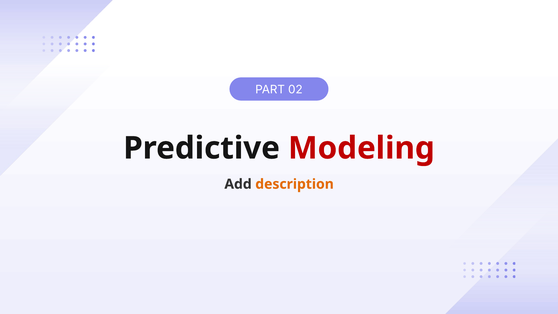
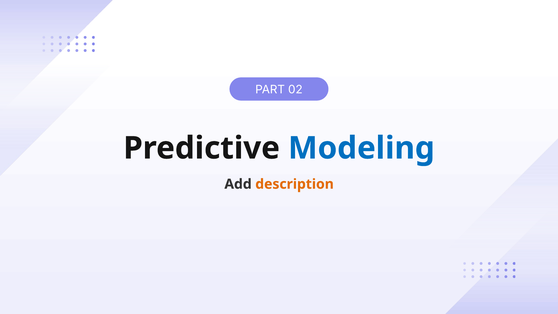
Modeling colour: red -> blue
